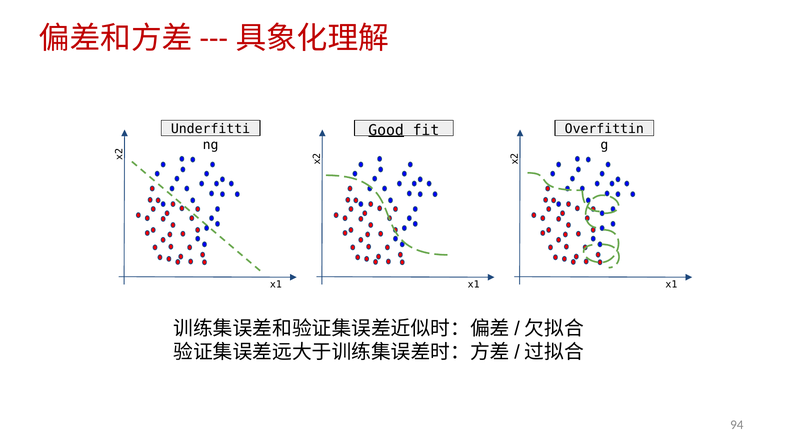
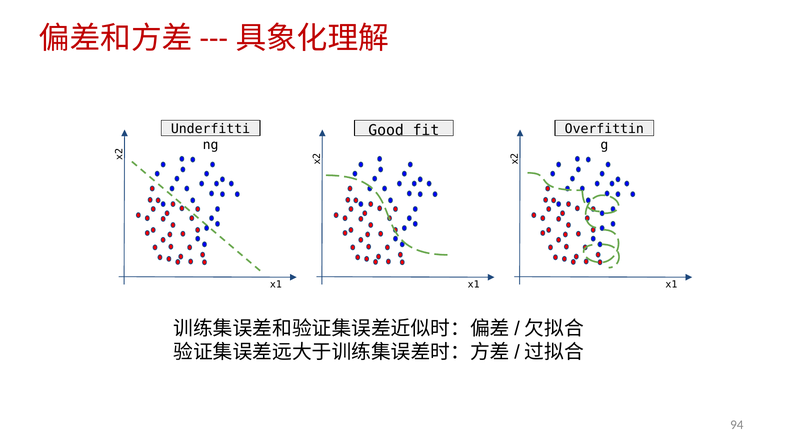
Good underline: present -> none
